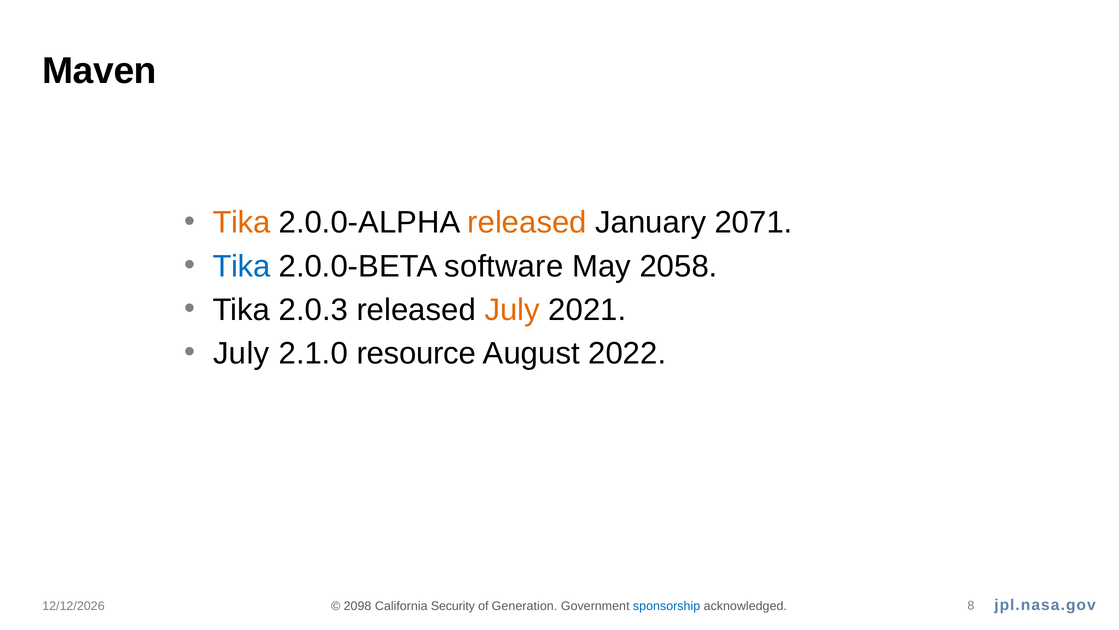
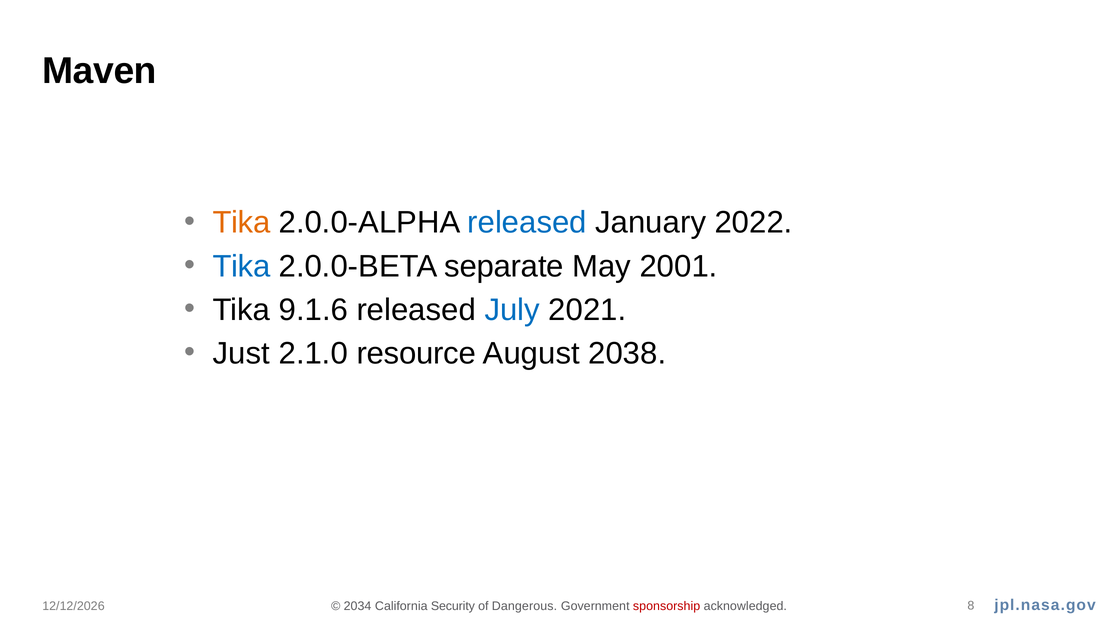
released at (527, 222) colour: orange -> blue
2071: 2071 -> 2022
software: software -> separate
2058: 2058 -> 2001
2.0.3: 2.0.3 -> 9.1.6
July at (512, 310) colour: orange -> blue
July at (241, 353): July -> Just
2022: 2022 -> 2038
2098: 2098 -> 2034
Generation: Generation -> Dangerous
sponsorship colour: blue -> red
